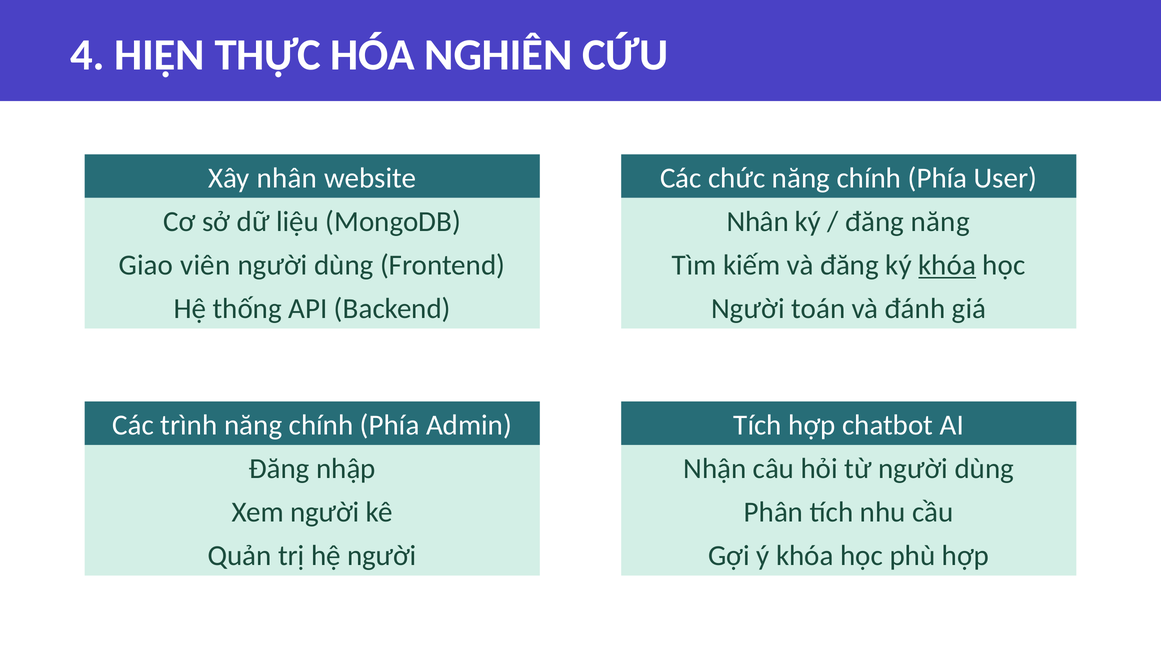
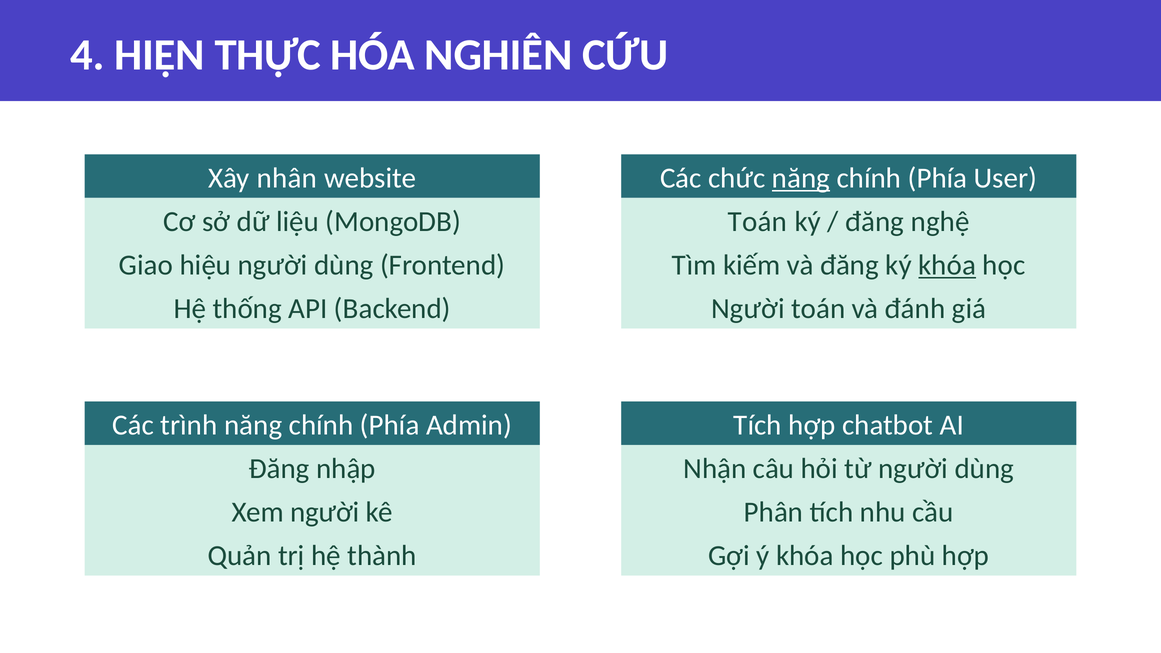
năng at (801, 178) underline: none -> present
Nhân at (758, 222): Nhân -> Toán
đăng năng: năng -> nghệ
viên: viên -> hiệu
hệ người: người -> thành
